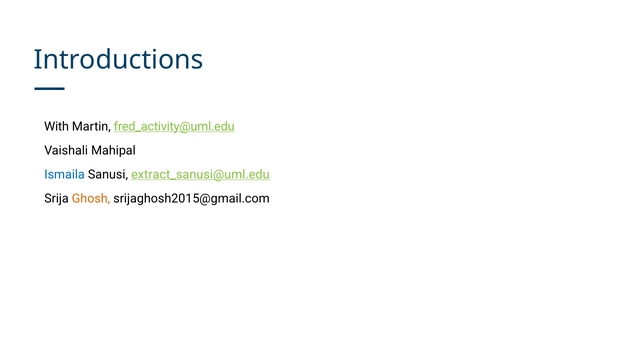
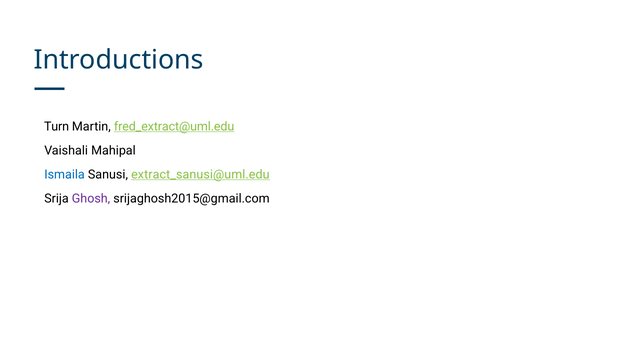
With: With -> Turn
fred_activity@uml.edu: fred_activity@uml.edu -> fred_extract@uml.edu
Ghosh colour: orange -> purple
